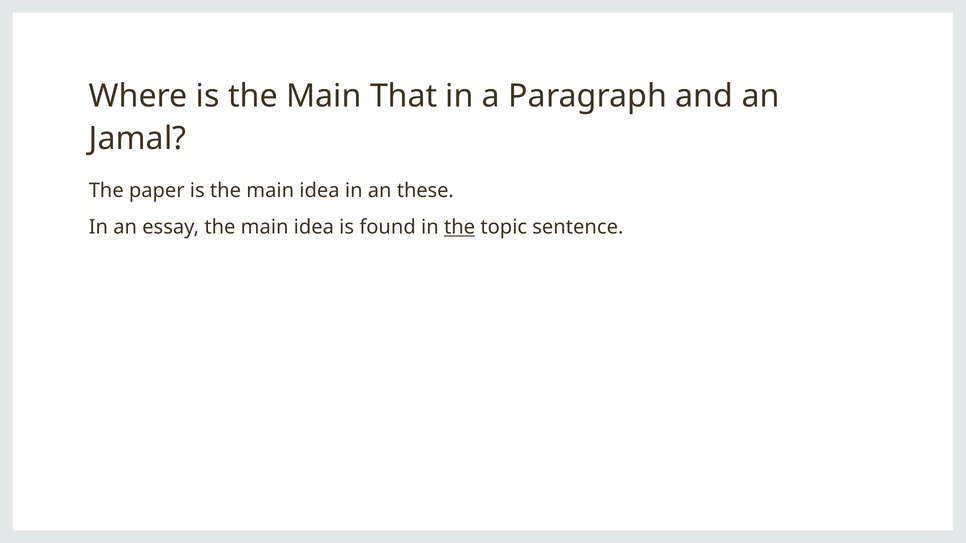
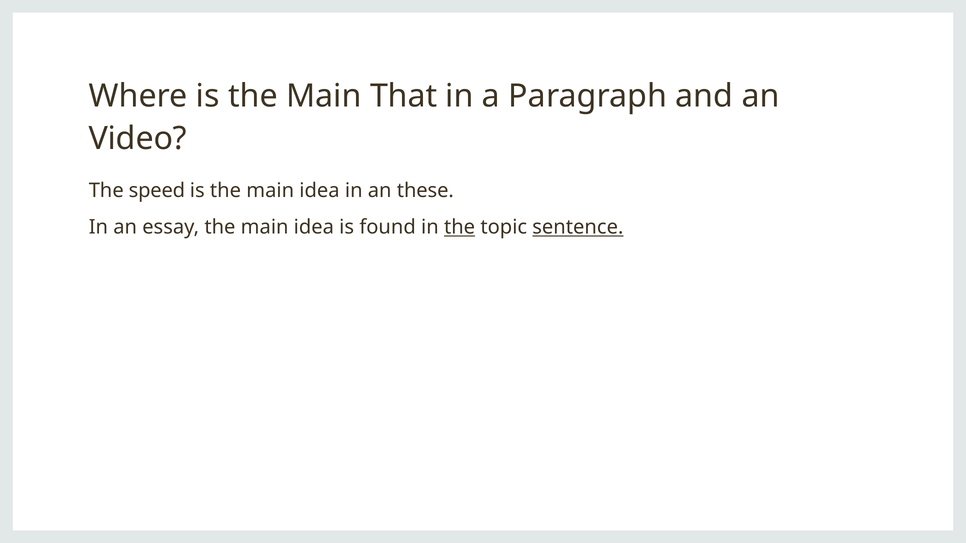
Jamal: Jamal -> Video
paper: paper -> speed
sentence underline: none -> present
